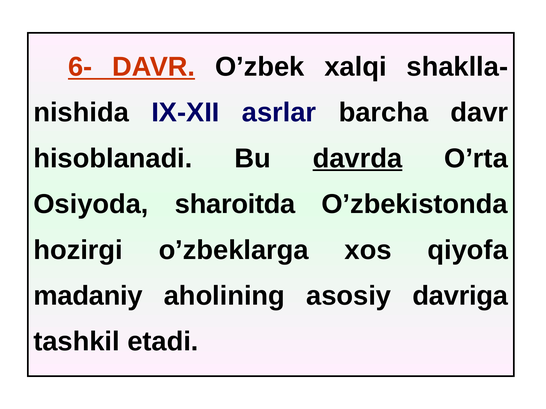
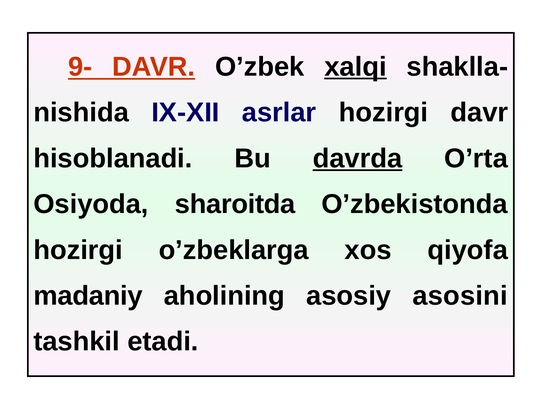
6-: 6- -> 9-
xalqi underline: none -> present
asrlar barcha: barcha -> hozirgi
davriga: davriga -> asosini
